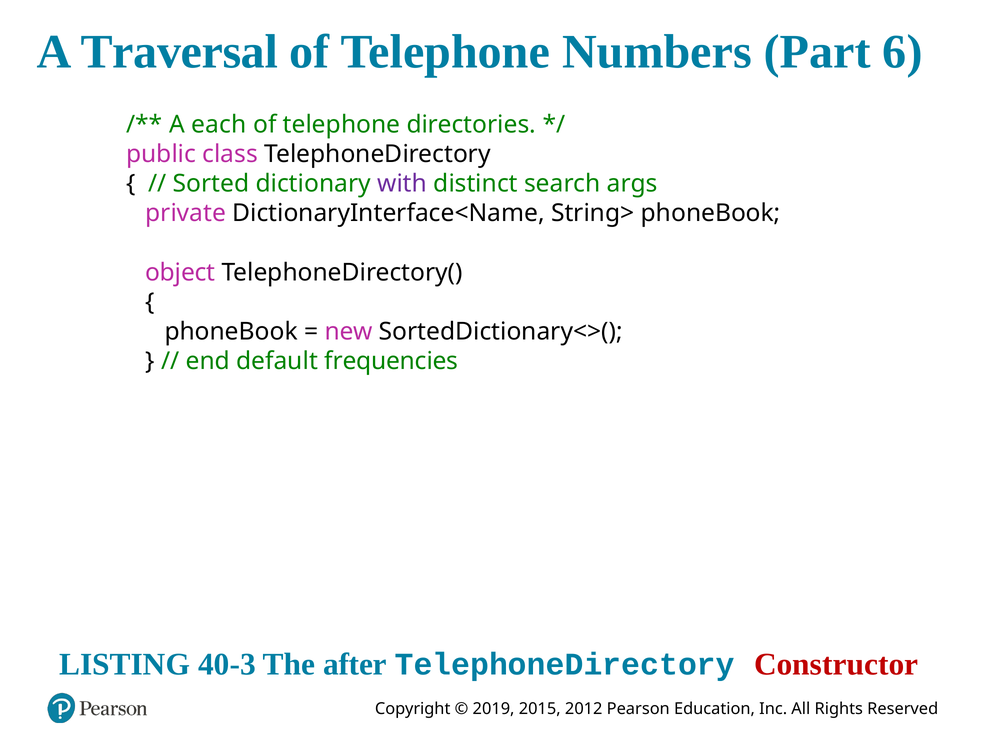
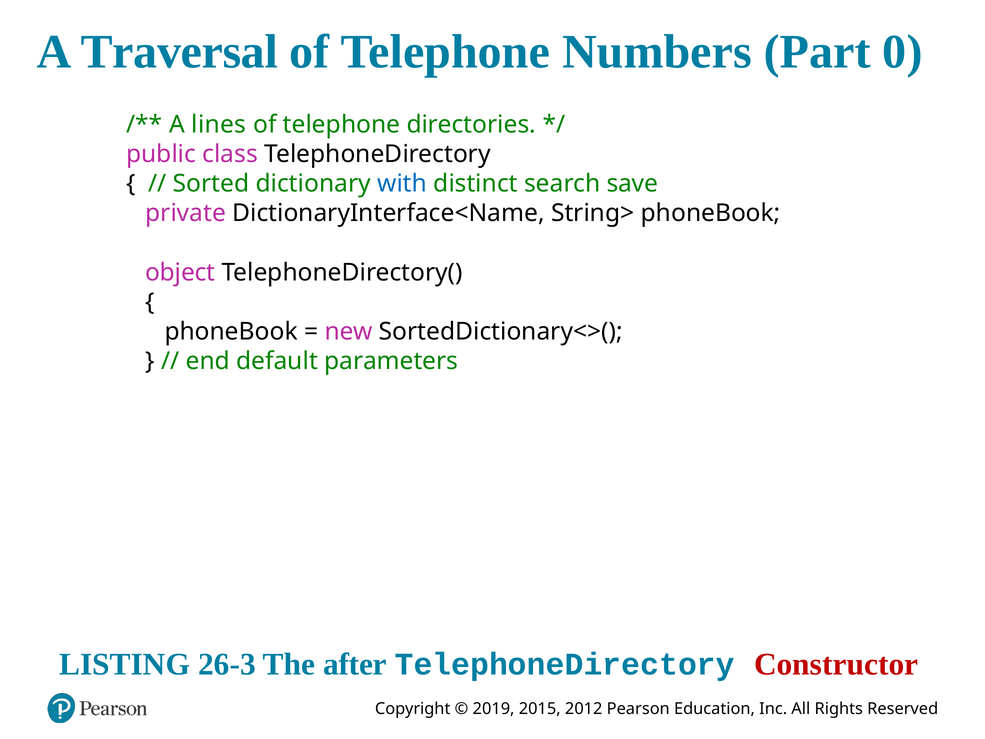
6: 6 -> 0
each: each -> lines
with colour: purple -> blue
args: args -> save
frequencies: frequencies -> parameters
40-3: 40-3 -> 26-3
